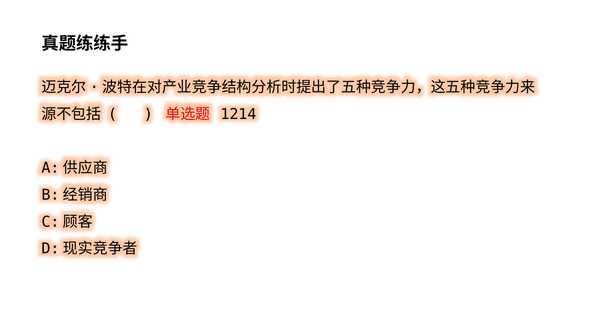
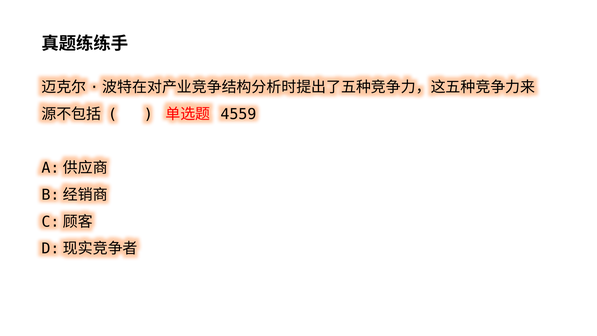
1214: 1214 -> 4559
